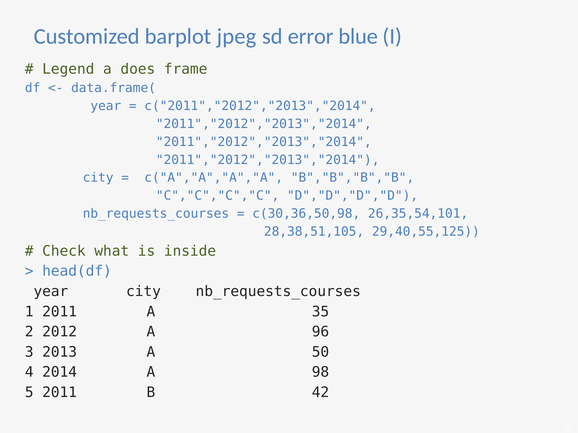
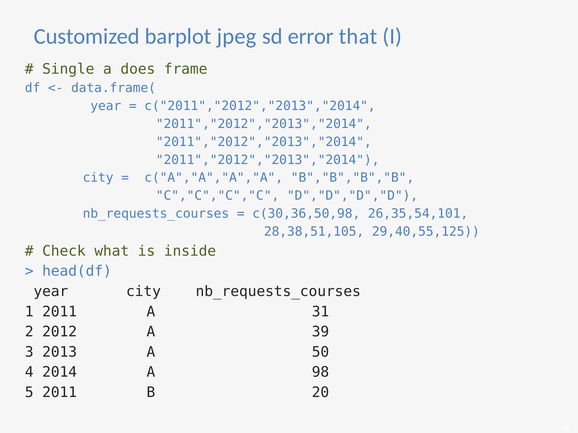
blue: blue -> that
Legend: Legend -> Single
35: 35 -> 31
96: 96 -> 39
42: 42 -> 20
